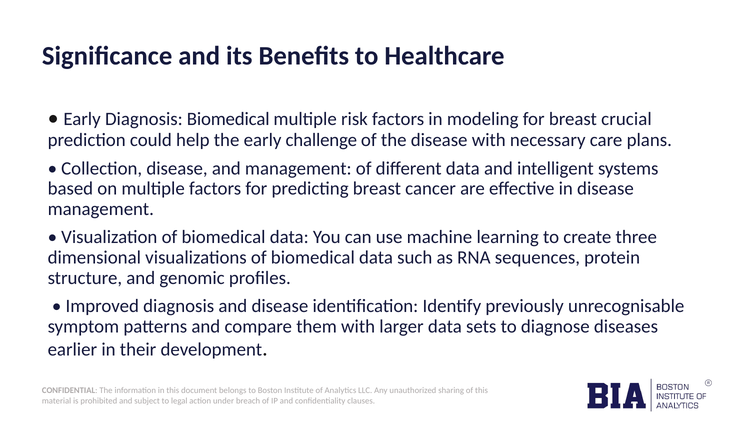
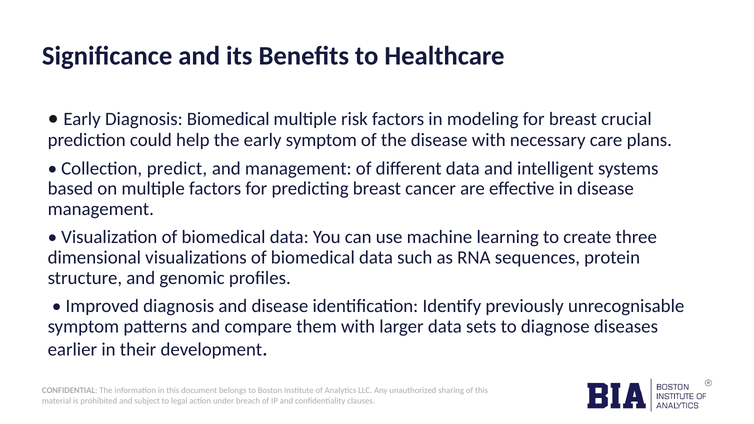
early challenge: challenge -> symptom
Collection disease: disease -> predict
